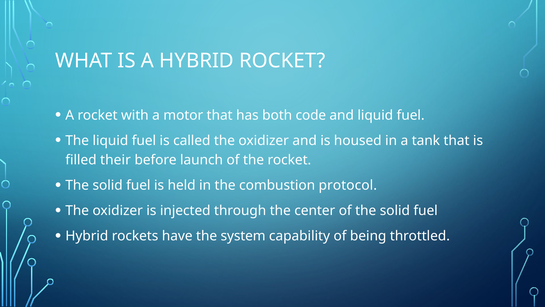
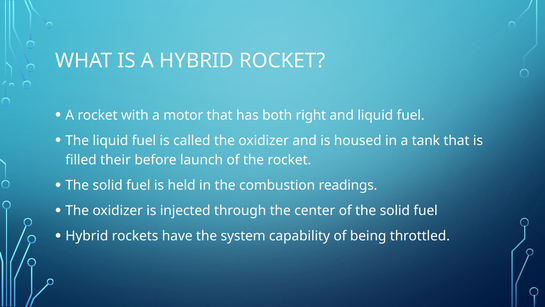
code: code -> right
protocol: protocol -> readings
